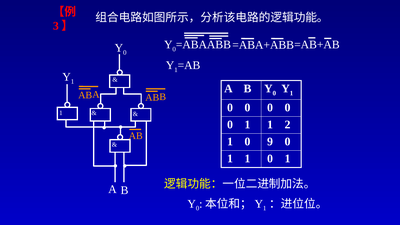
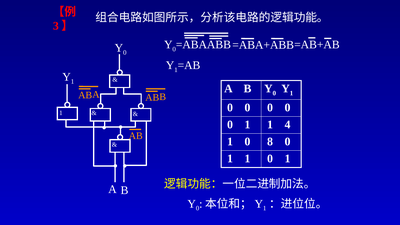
2: 2 -> 4
9: 9 -> 8
